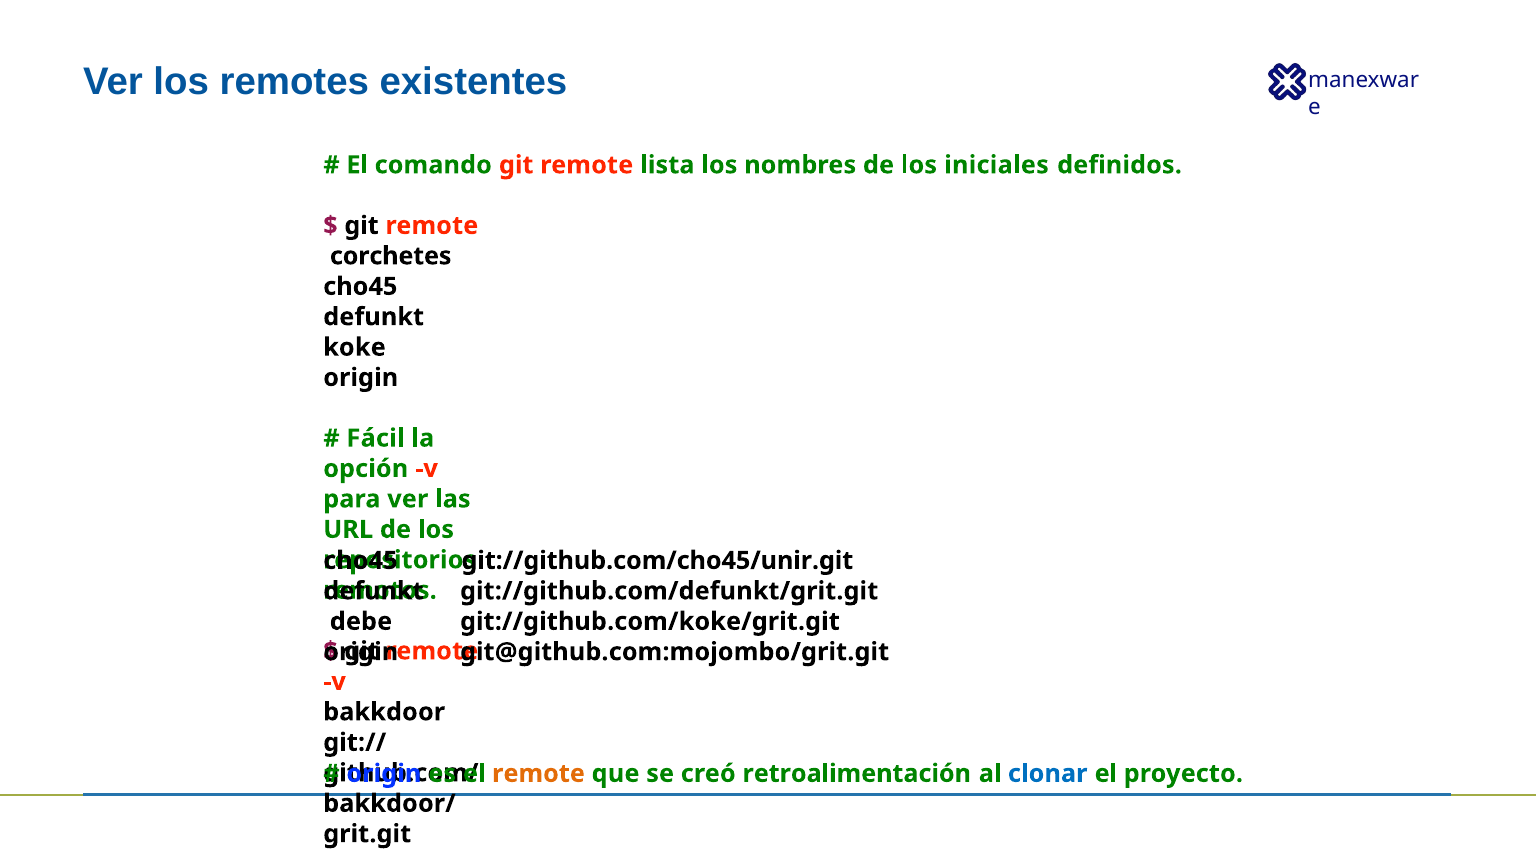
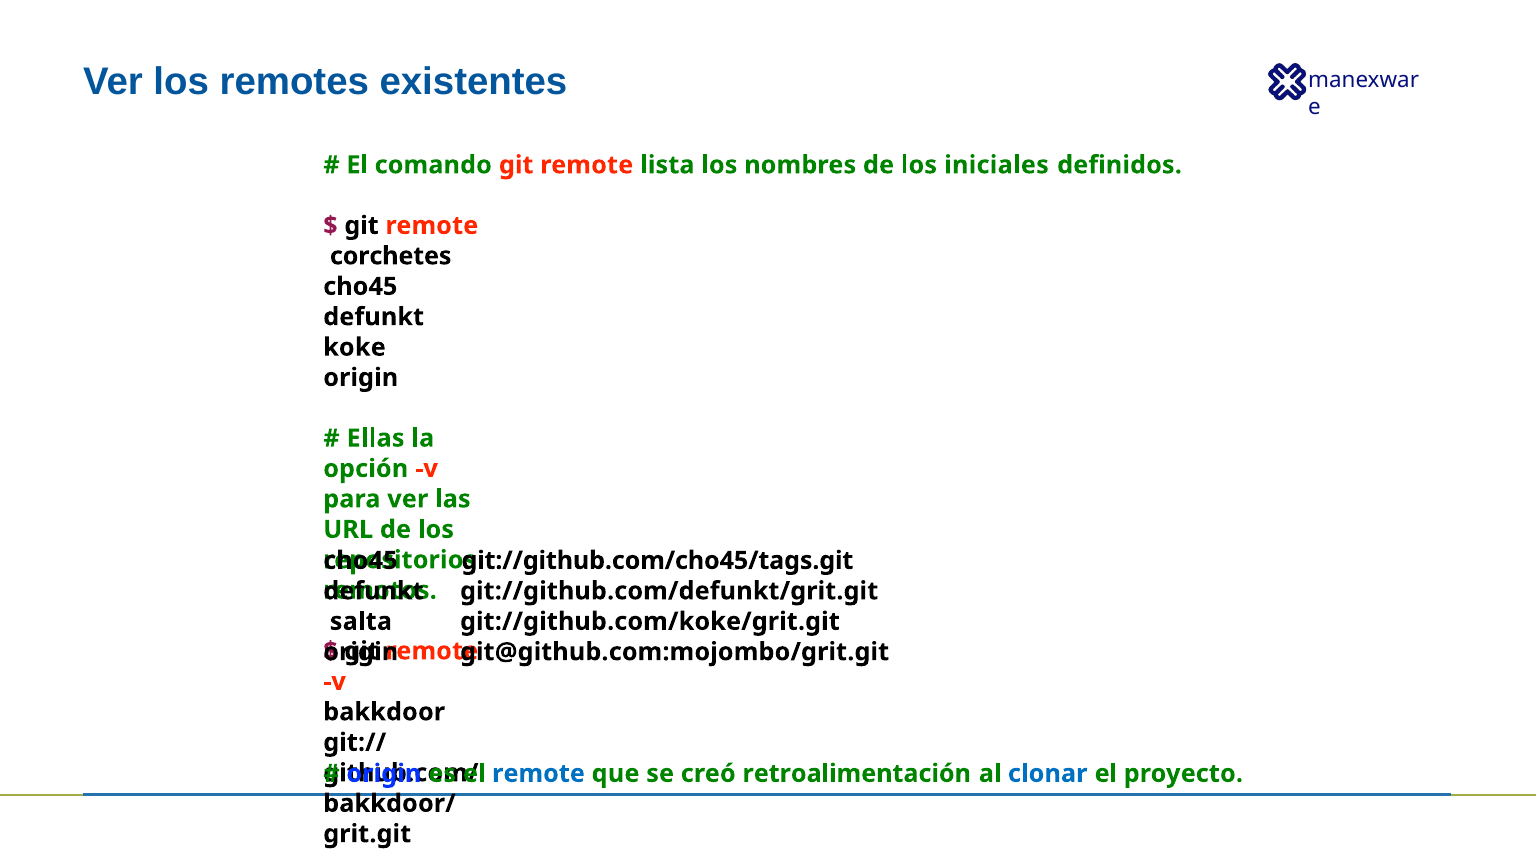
Fácil: Fácil -> Ellas
git://github.com/cho45/unir.git: git://github.com/cho45/unir.git -> git://github.com/cho45/tags.git
debe: debe -> salta
remote at (538, 774) colour: orange -> blue
